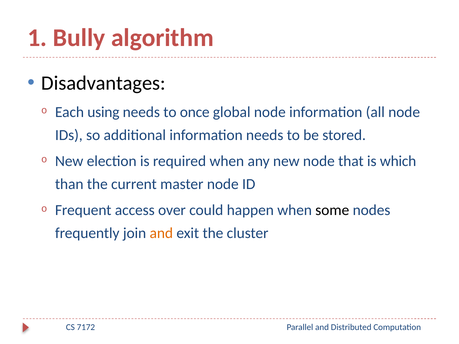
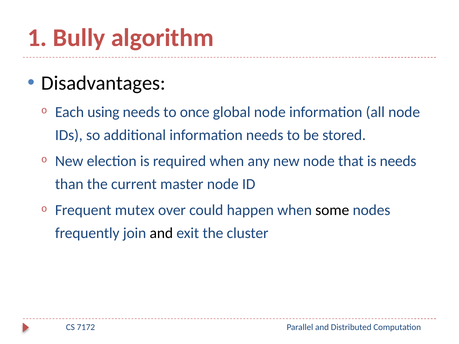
is which: which -> needs
access: access -> mutex
and at (161, 233) colour: orange -> black
